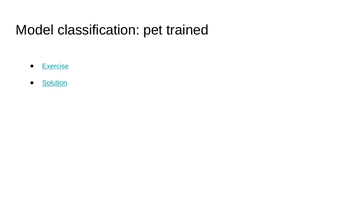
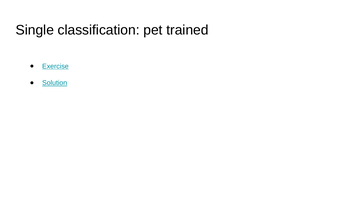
Model: Model -> Single
